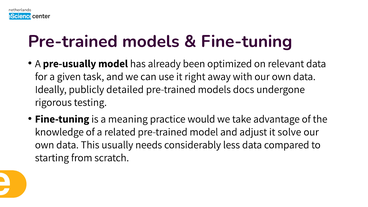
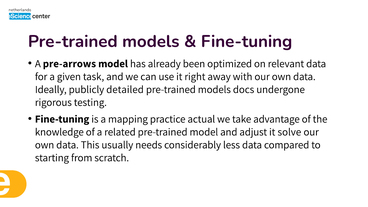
pre-usually: pre-usually -> pre-arrows
meaning: meaning -> mapping
would: would -> actual
